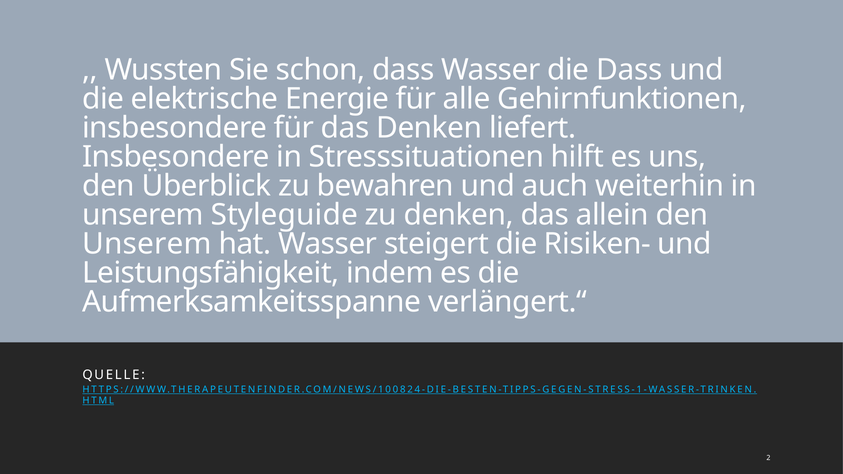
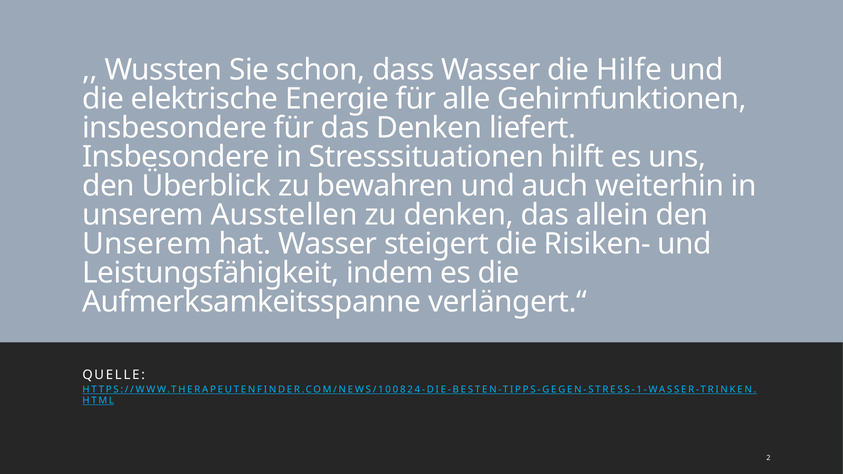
die Dass: Dass -> Hilfe
Styleguide: Styleguide -> Ausstellen
